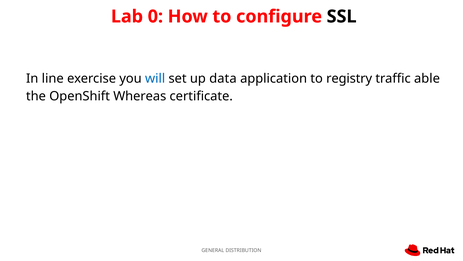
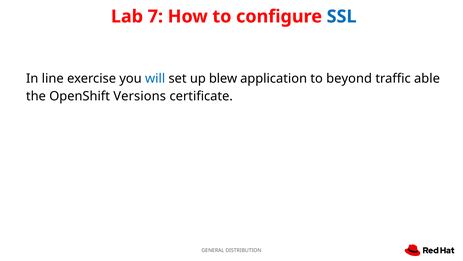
0: 0 -> 7
SSL colour: black -> blue
data: data -> blew
registry: registry -> beyond
Whereas: Whereas -> Versions
